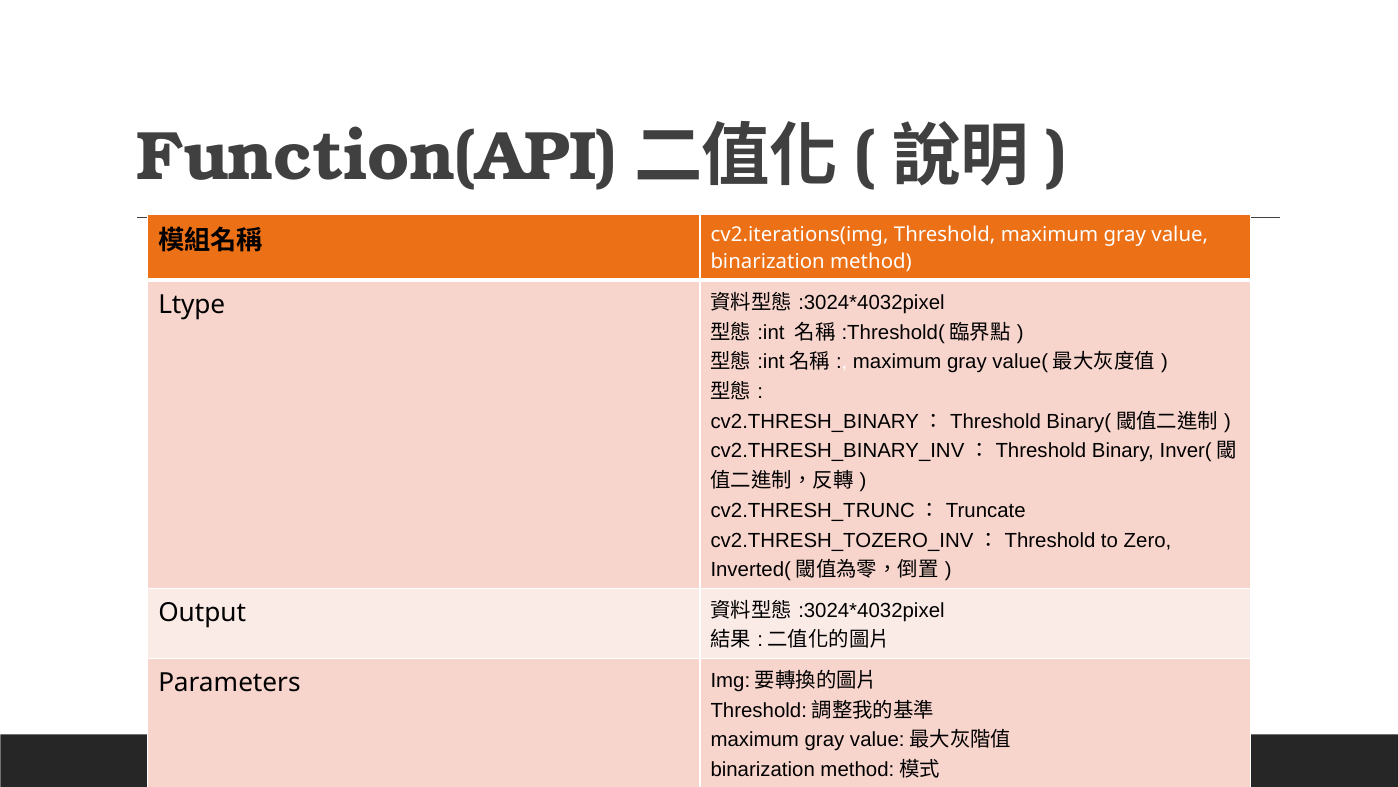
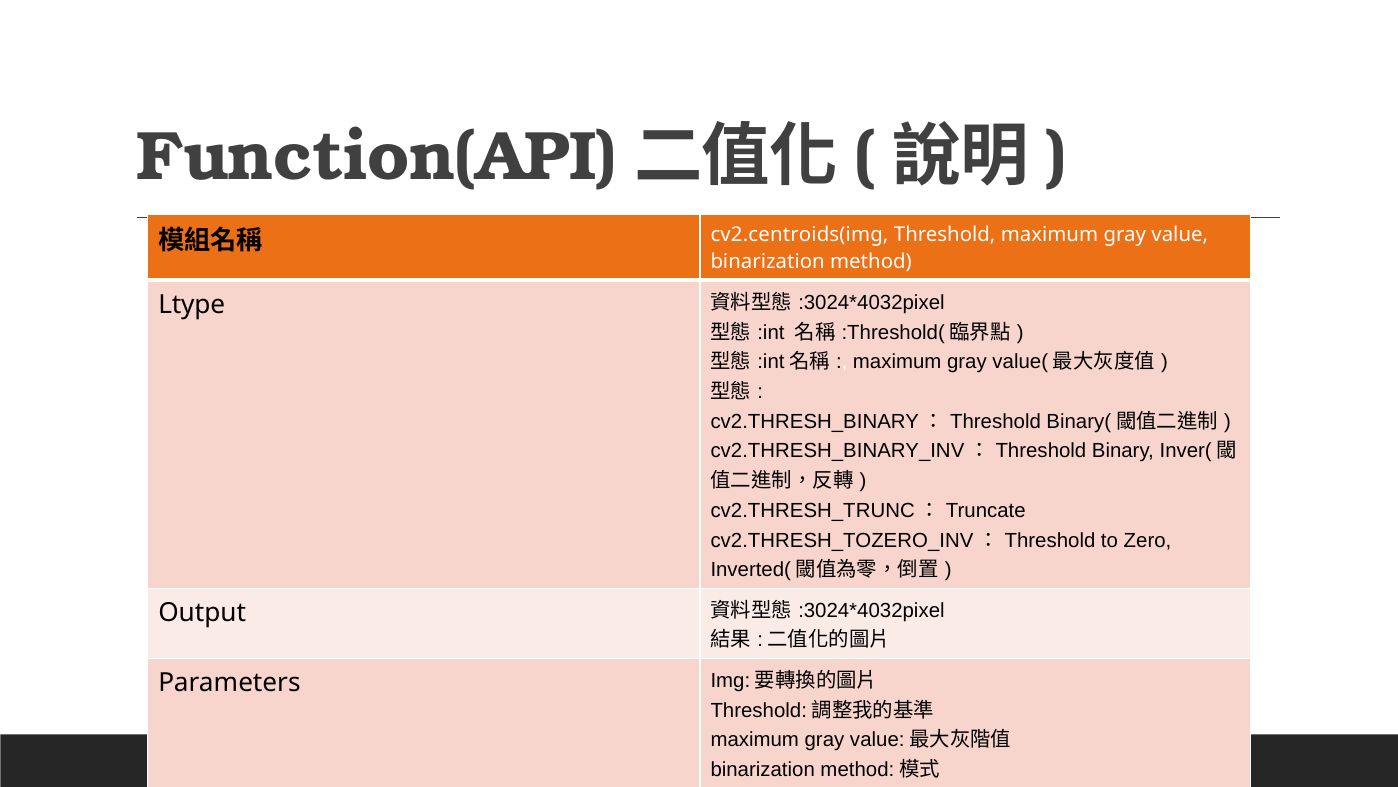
cv2.iterations(img: cv2.iterations(img -> cv2.centroids(img
